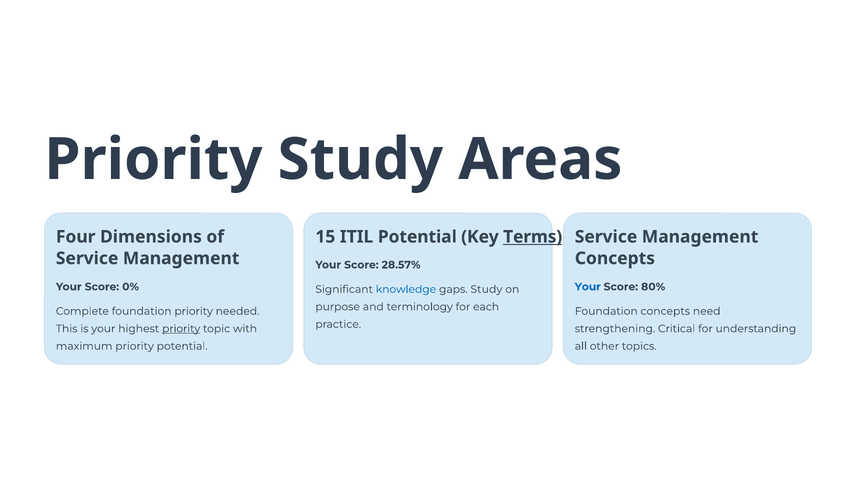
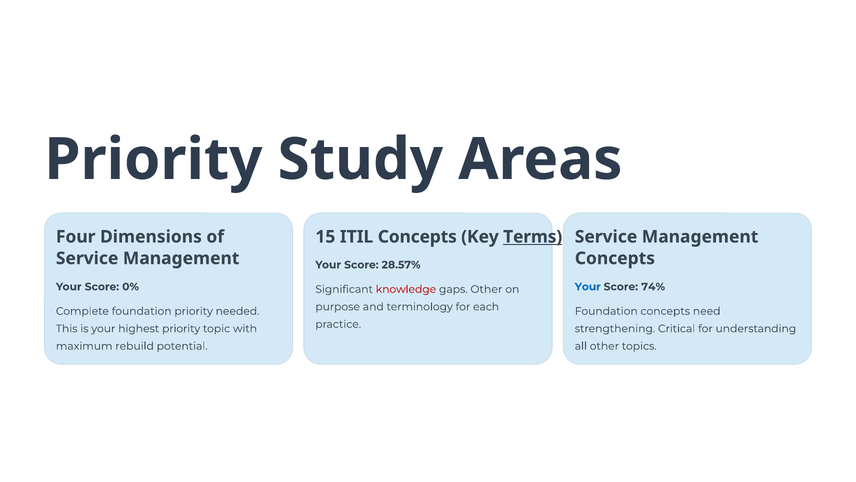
ITIL Potential: Potential -> Concepts
80%: 80% -> 74%
knowledge colour: blue -> red
gaps Study: Study -> Other
priority at (181, 328) underline: present -> none
maximum priority: priority -> rebuild
